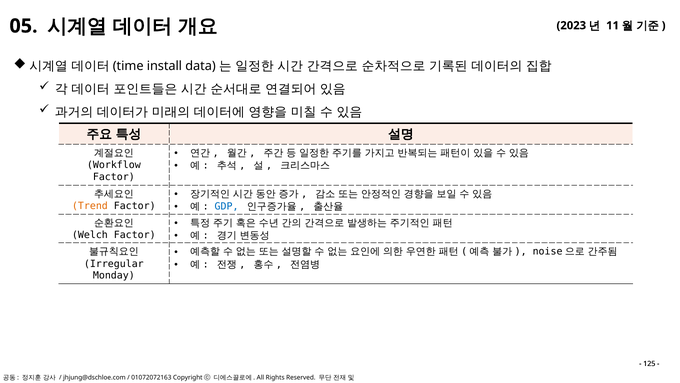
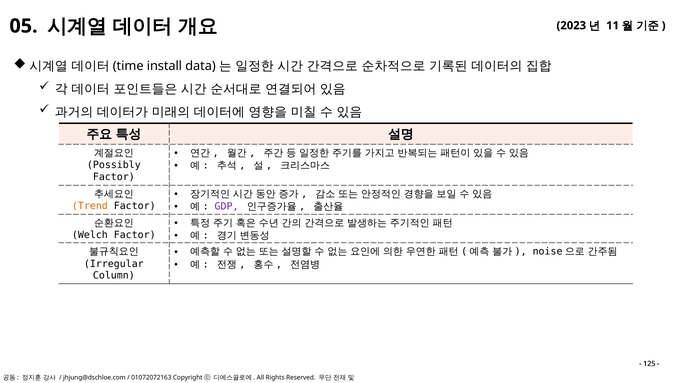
Workflow: Workflow -> Possibly
GDP colour: blue -> purple
Monday: Monday -> Column
